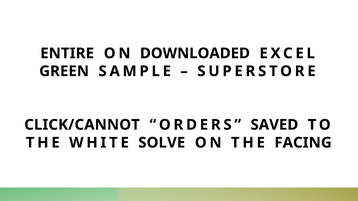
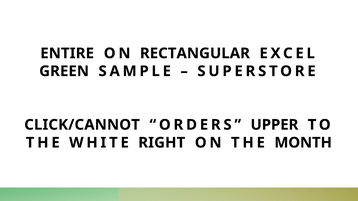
DOWNLOADED: DOWNLOADED -> RECTANGULAR
SAVED: SAVED -> UPPER
SOLVE: SOLVE -> RIGHT
FACING: FACING -> MONTH
